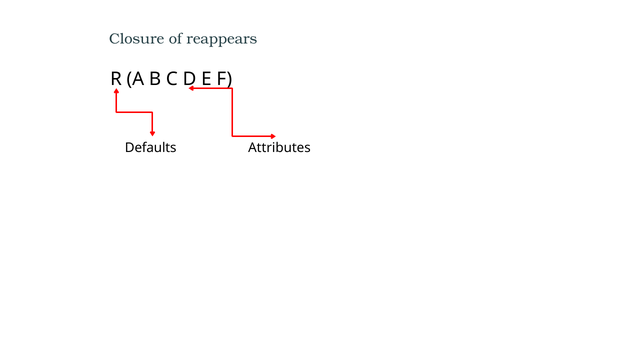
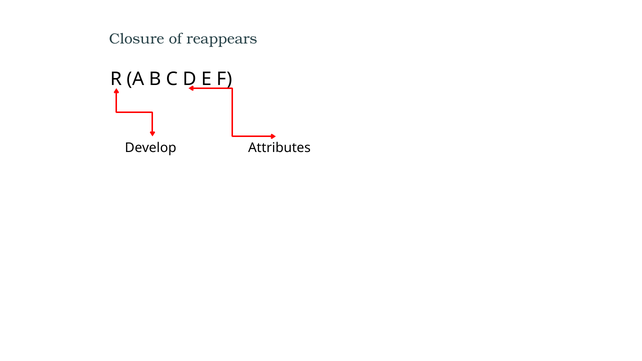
Defaults: Defaults -> Develop
